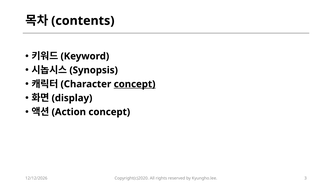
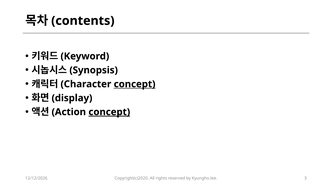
concept at (109, 112) underline: none -> present
